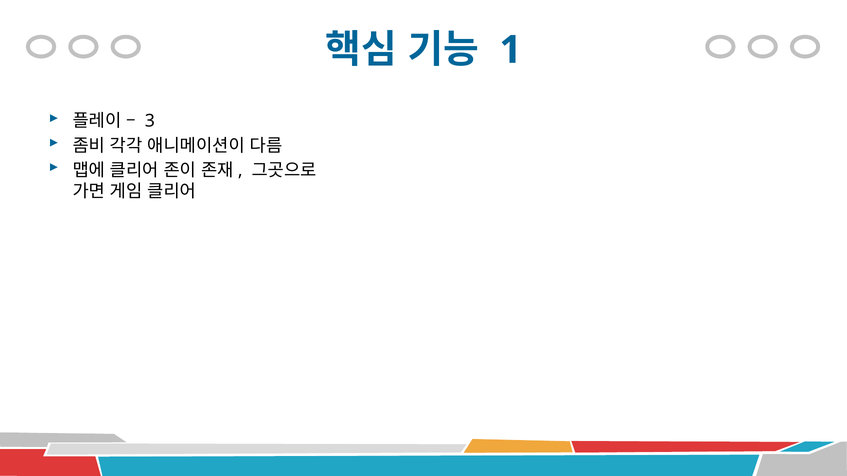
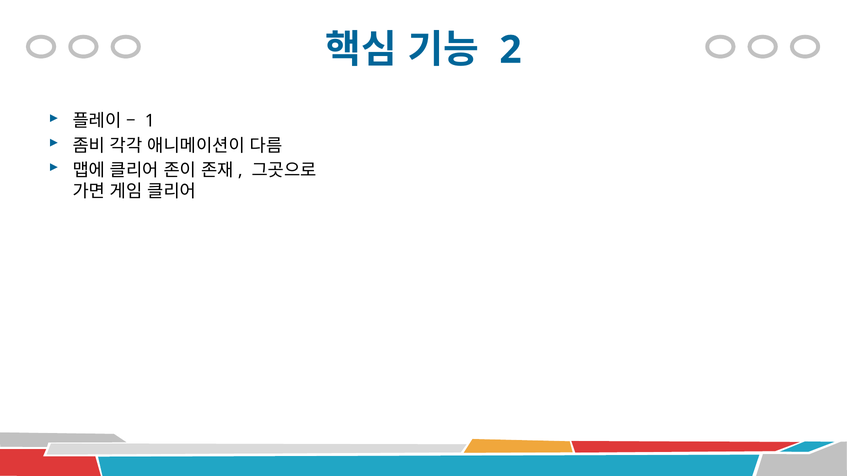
1: 1 -> 2
3: 3 -> 1
